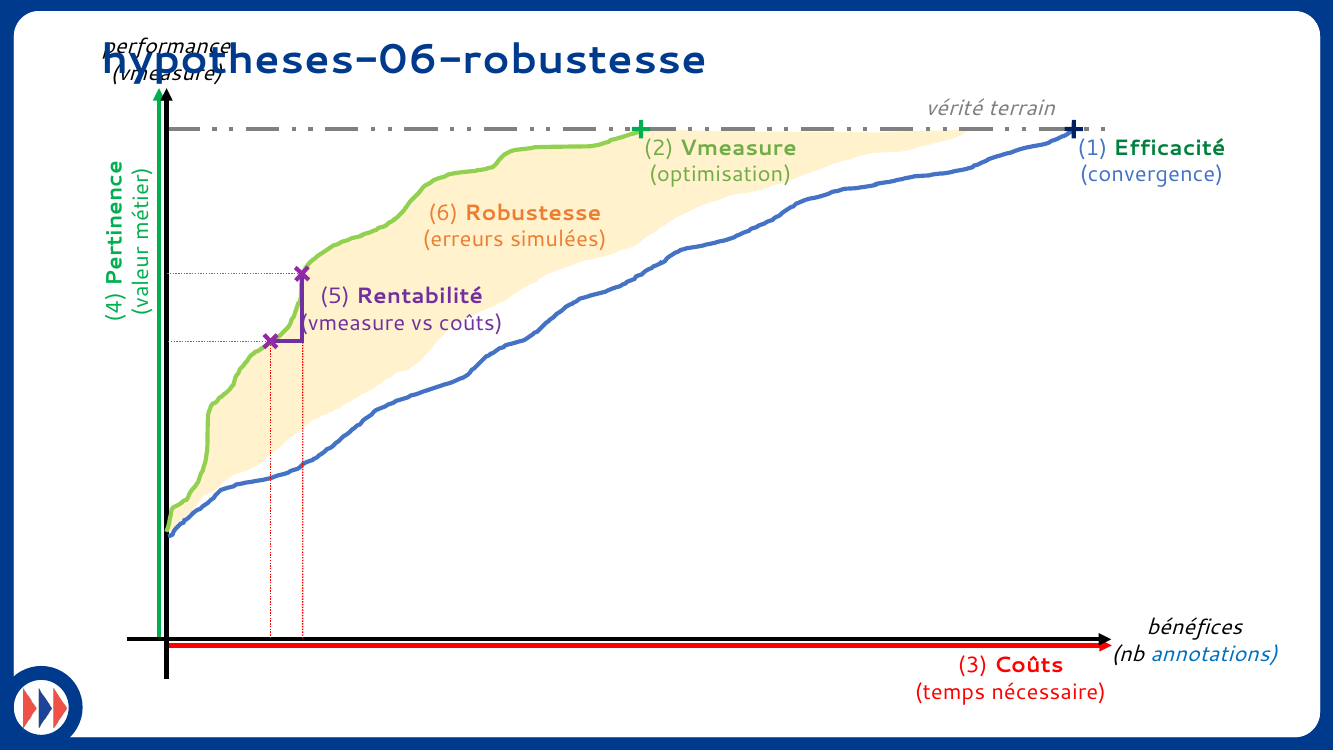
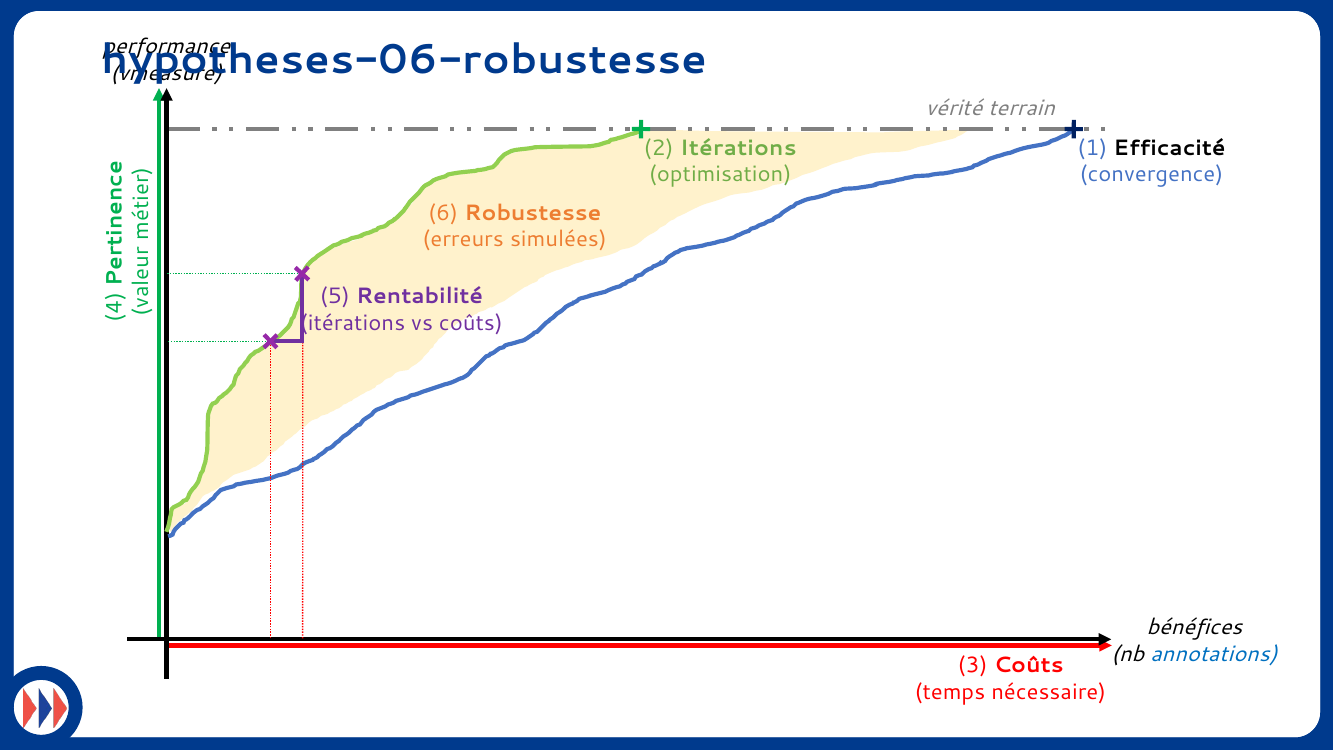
2 Vmeasure: Vmeasure -> Itérations
Efficacité colour: green -> black
vmeasure at (353, 323): vmeasure -> itérations
